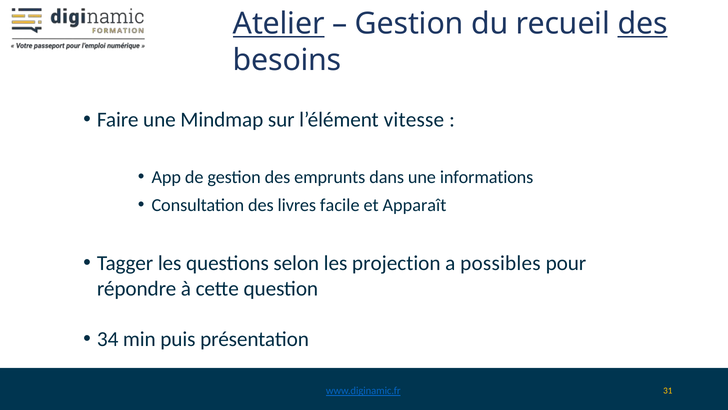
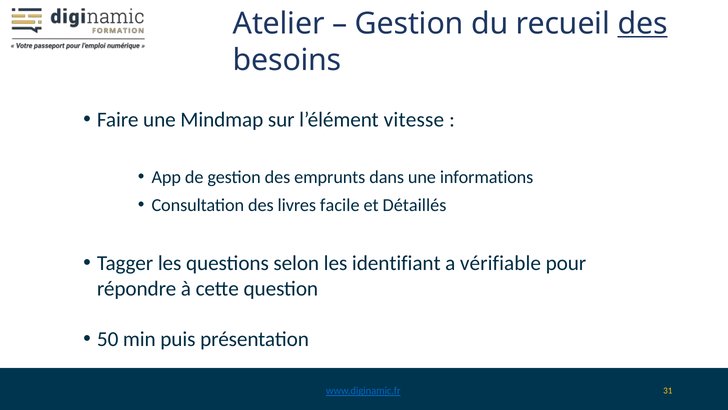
Atelier underline: present -> none
Apparaît: Apparaît -> Détaillés
projection: projection -> identifiant
possibles: possibles -> vérifiable
34: 34 -> 50
